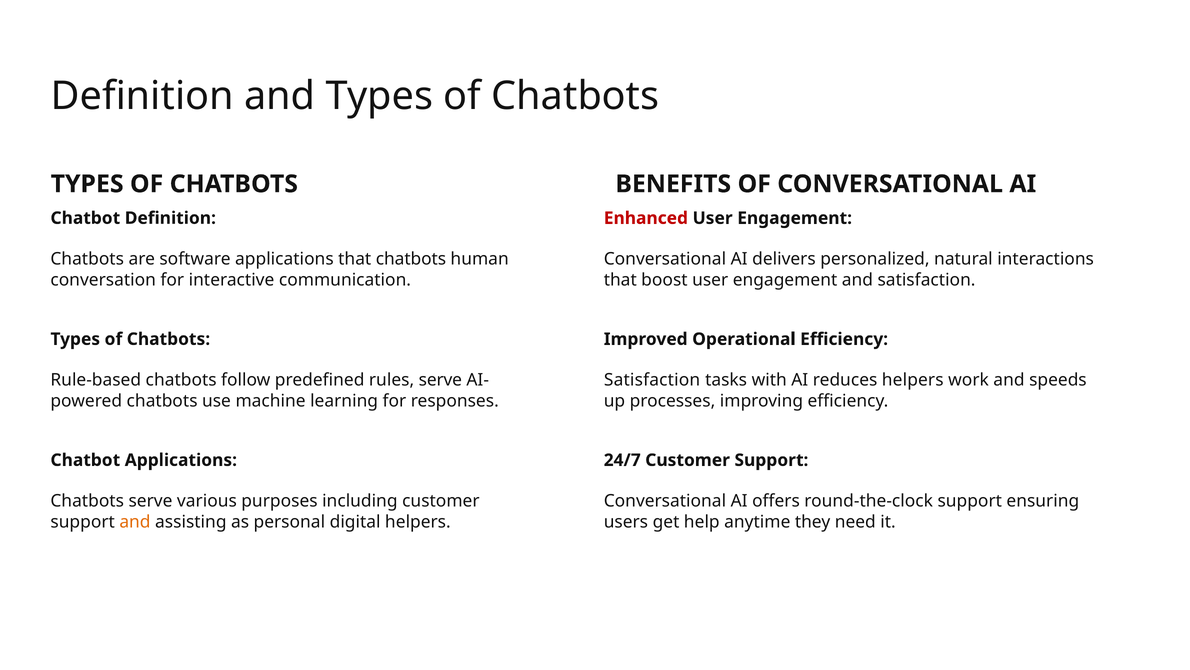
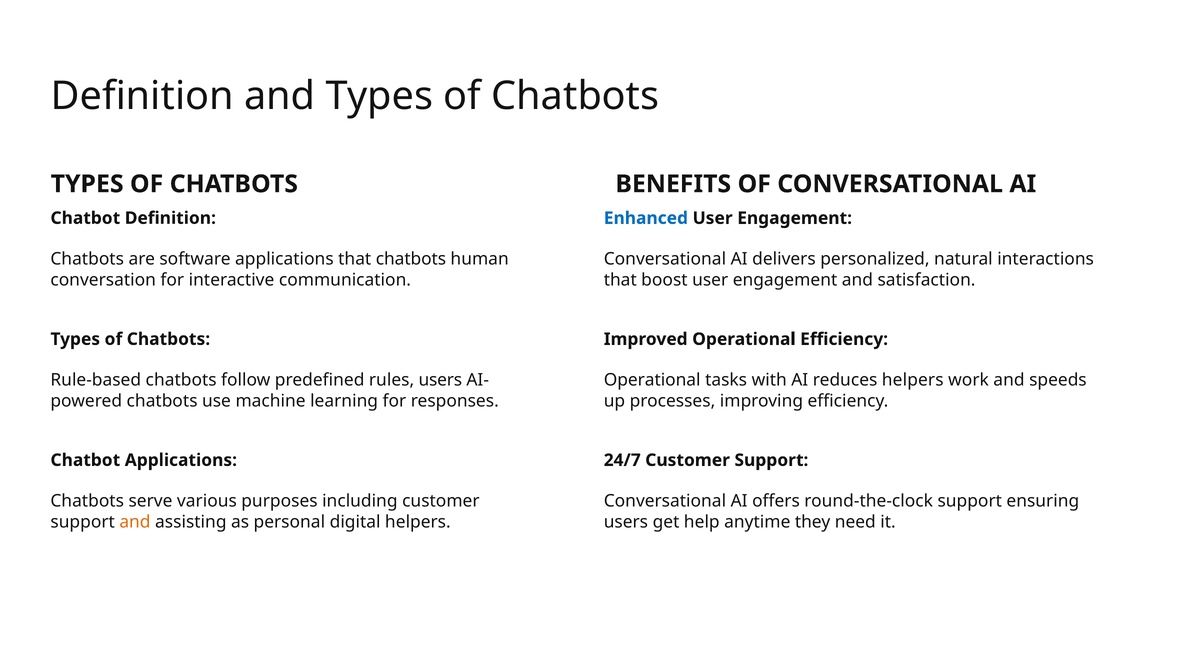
Enhanced colour: red -> blue
rules serve: serve -> users
Satisfaction at (652, 380): Satisfaction -> Operational
